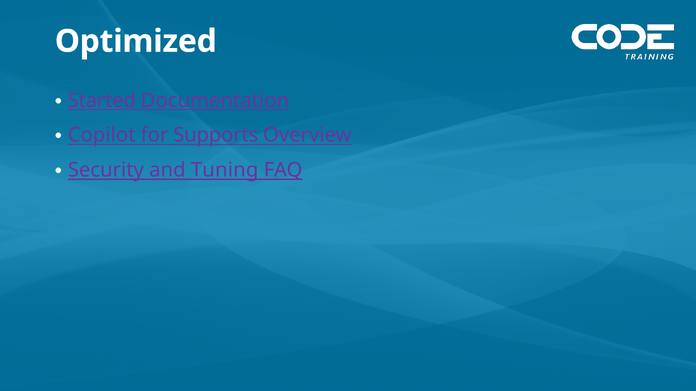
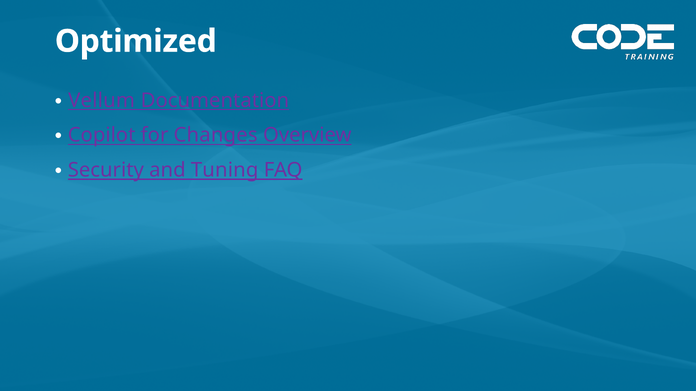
Started: Started -> Vellum
Supports: Supports -> Changes
